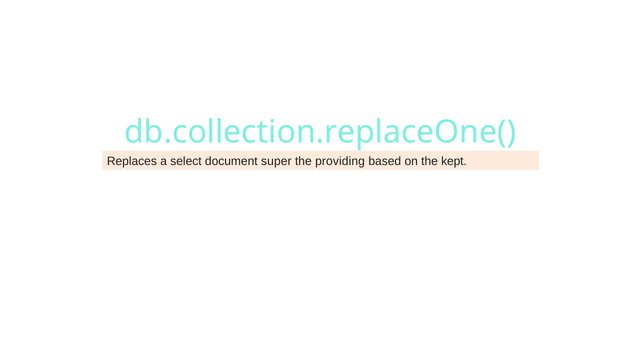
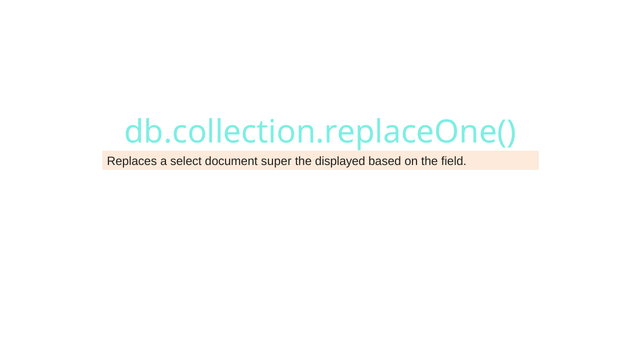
providing: providing -> displayed
kept: kept -> field
